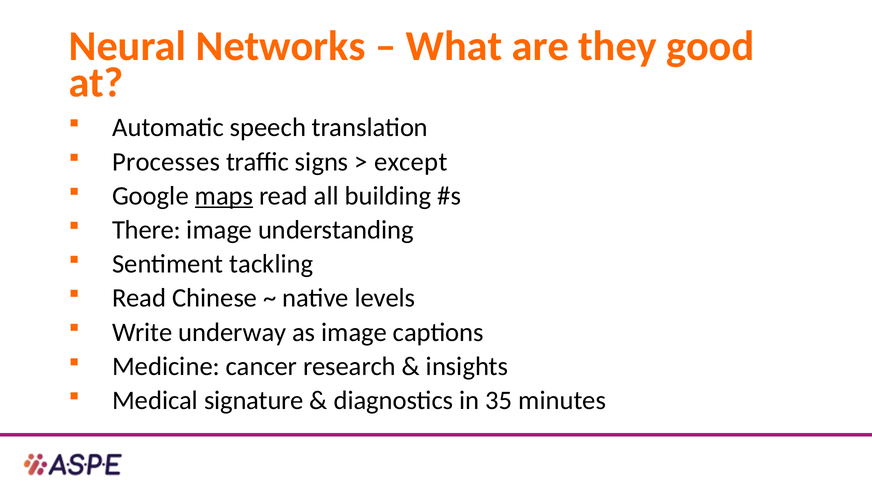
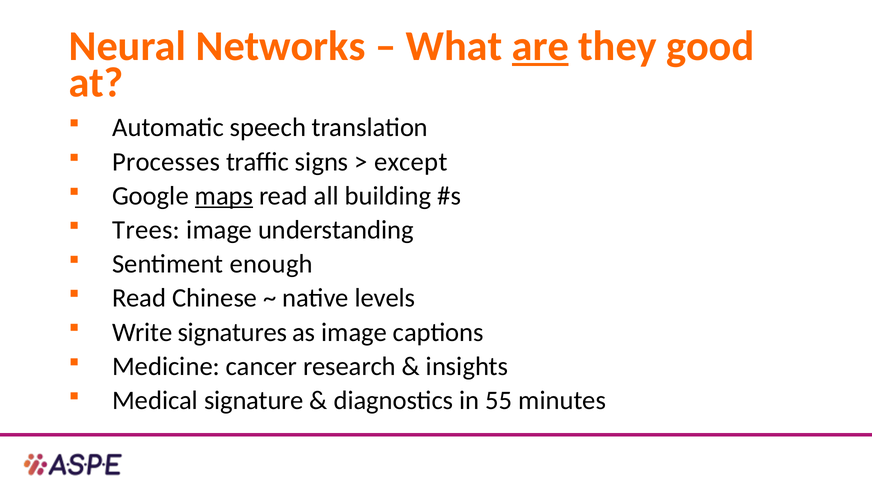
are underline: none -> present
There: There -> Trees
tackling: tackling -> enough
underway: underway -> signatures
35: 35 -> 55
